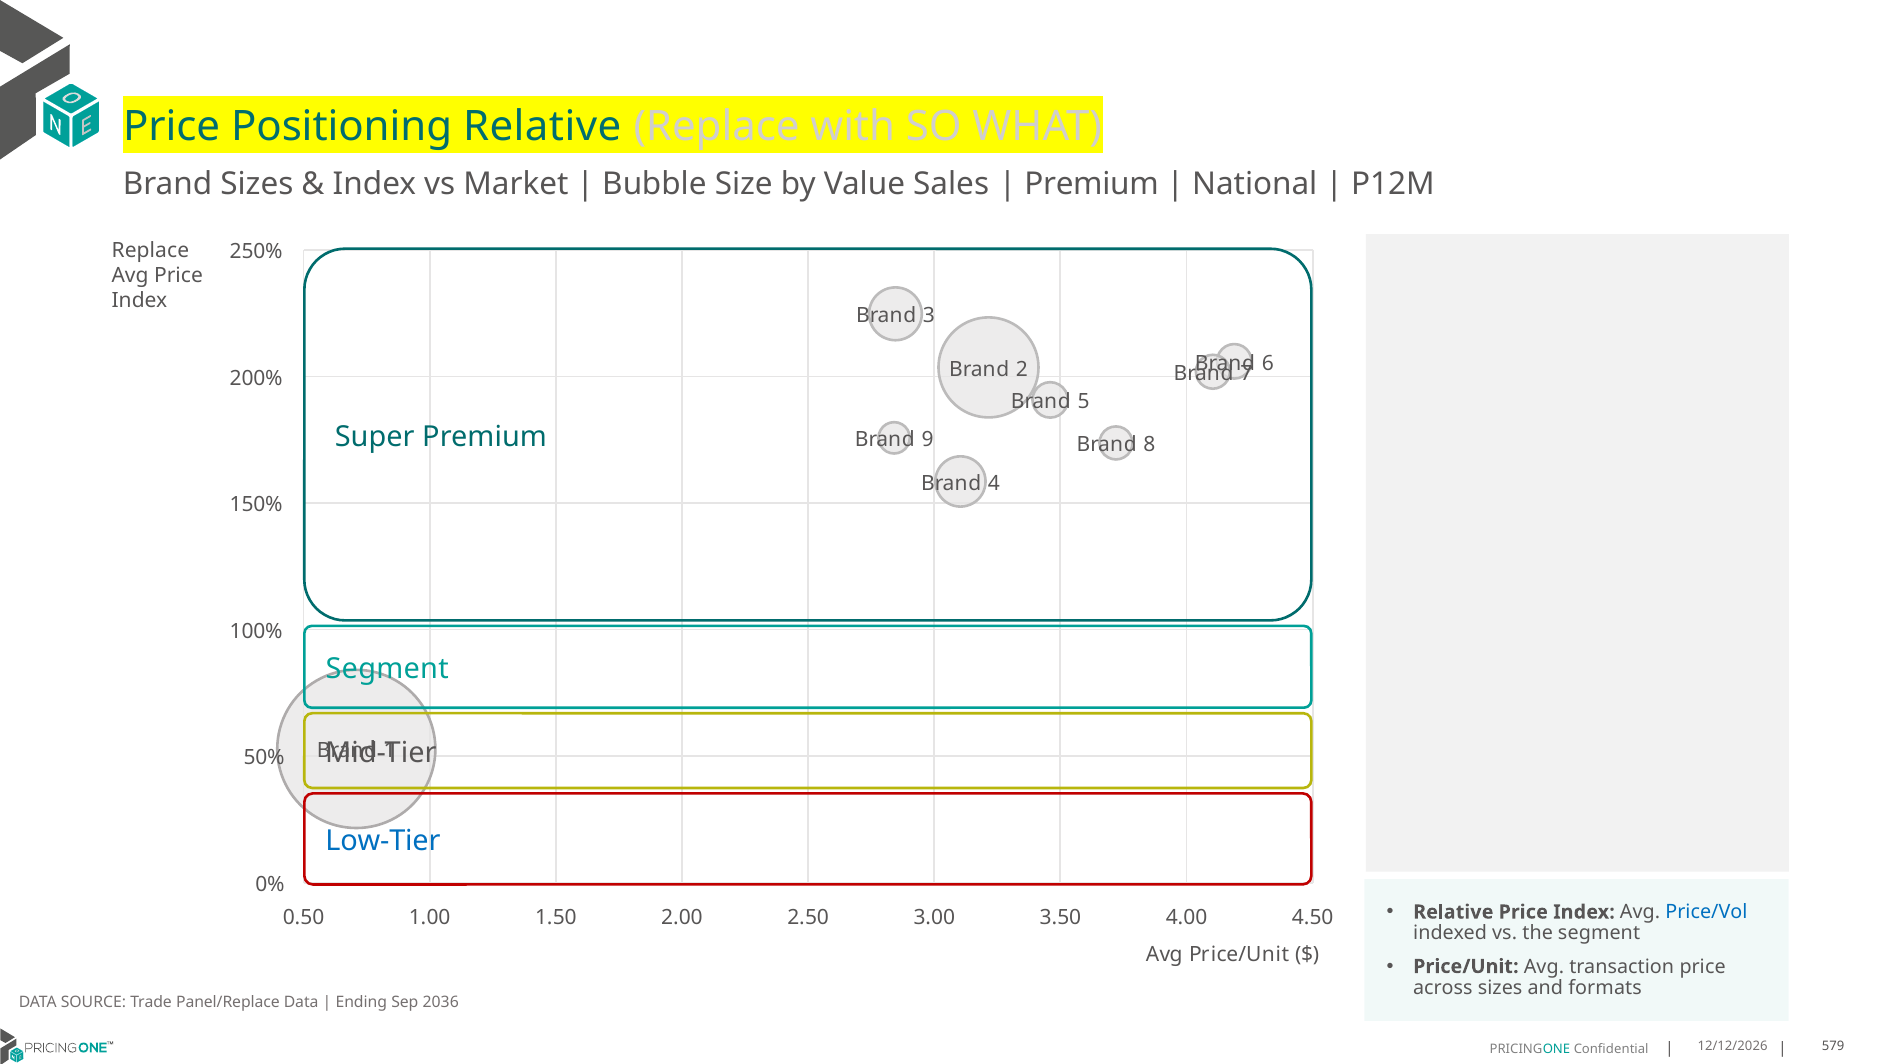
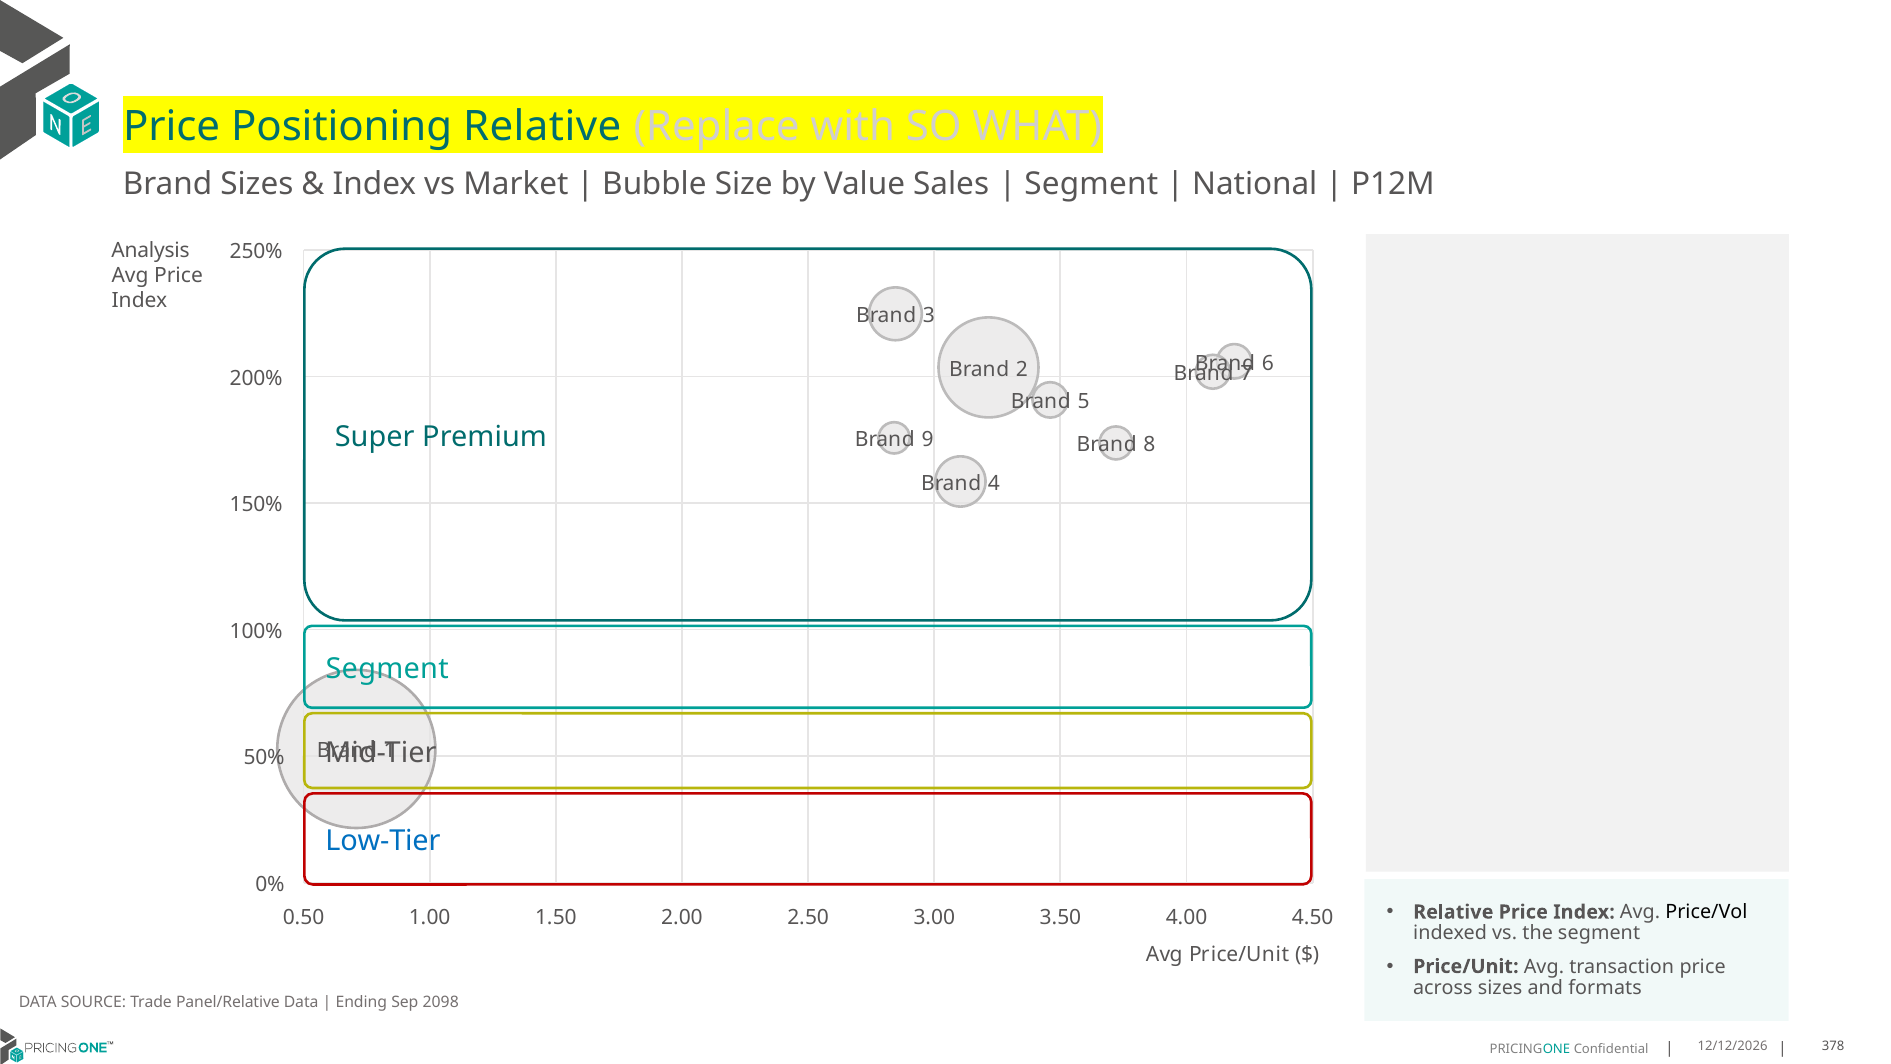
Premium at (1092, 184): Premium -> Segment
Replace at (150, 250): Replace -> Analysis
Price/Vol colour: blue -> black
Panel/Replace: Panel/Replace -> Panel/Relative
2036: 2036 -> 2098
579: 579 -> 378
